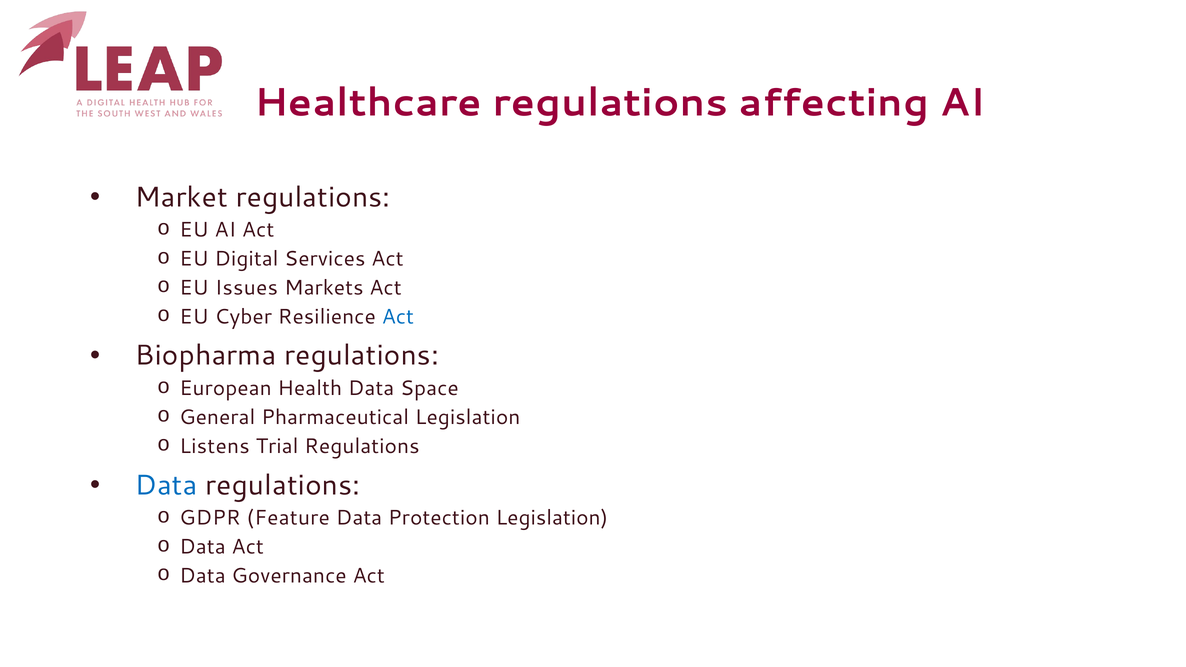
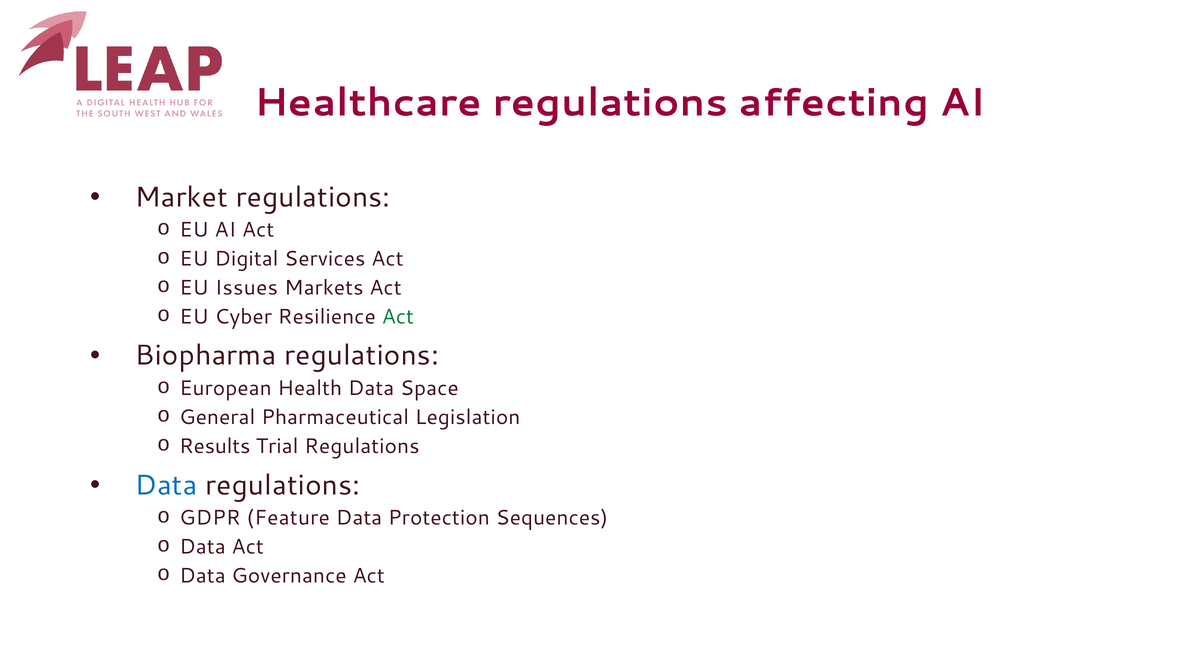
Act at (398, 317) colour: blue -> green
Listens: Listens -> Results
Protection Legislation: Legislation -> Sequences
